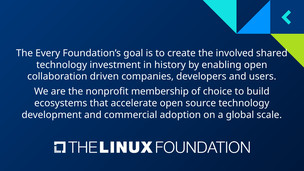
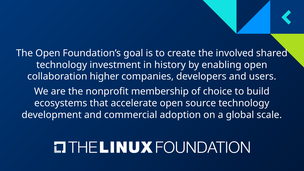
The Every: Every -> Open
driven: driven -> higher
